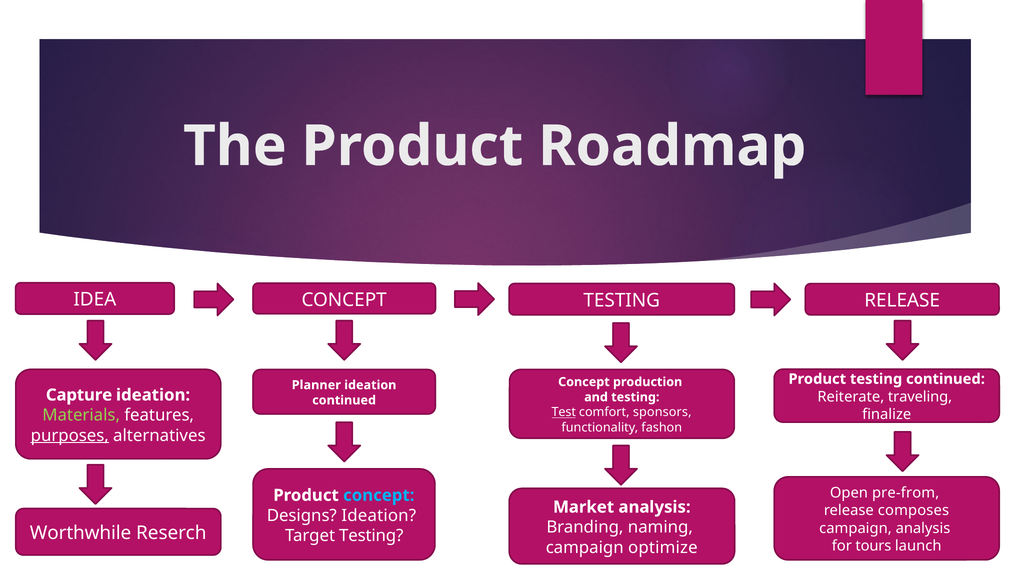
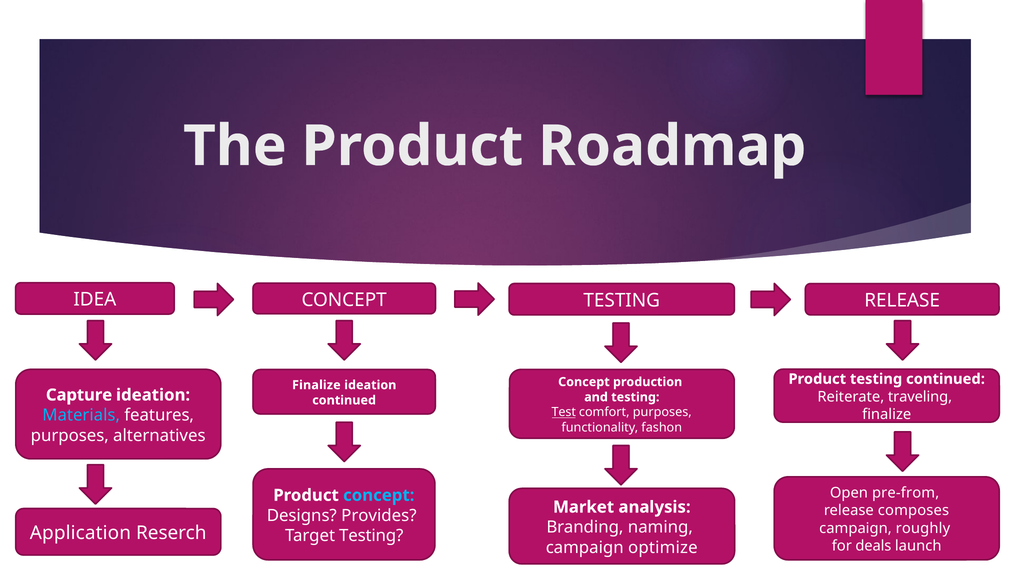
Planner at (316, 385): Planner -> Finalize
comfort sponsors: sponsors -> purposes
Materials colour: light green -> light blue
purposes at (70, 435) underline: present -> none
Designs Ideation: Ideation -> Provides
campaign analysis: analysis -> roughly
Worthwhile: Worthwhile -> Application
tours: tours -> deals
